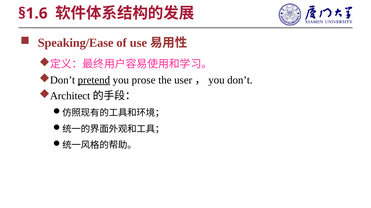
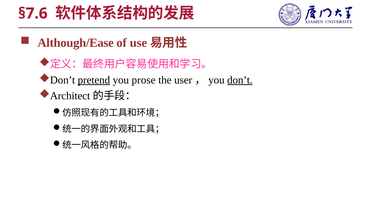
§1.6: §1.6 -> §7.6
Speaking/Ease: Speaking/Ease -> Although/Ease
don’t underline: none -> present
